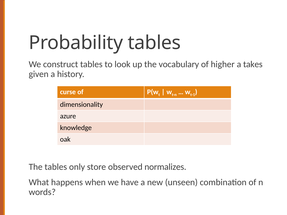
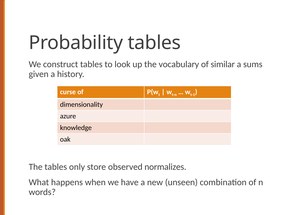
higher: higher -> similar
takes: takes -> sums
